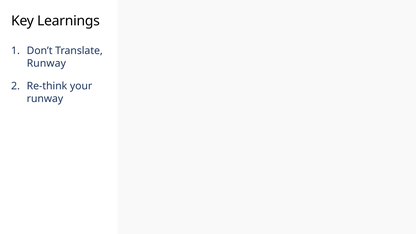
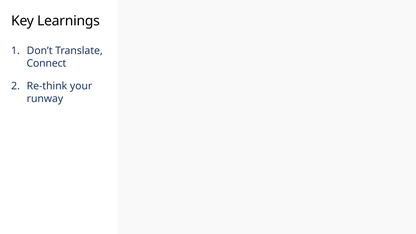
Runway at (46, 63): Runway -> Connect
